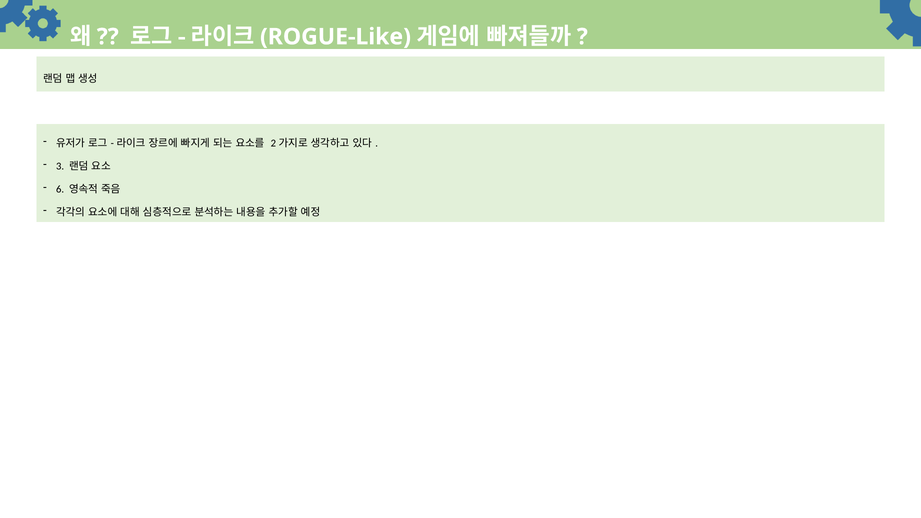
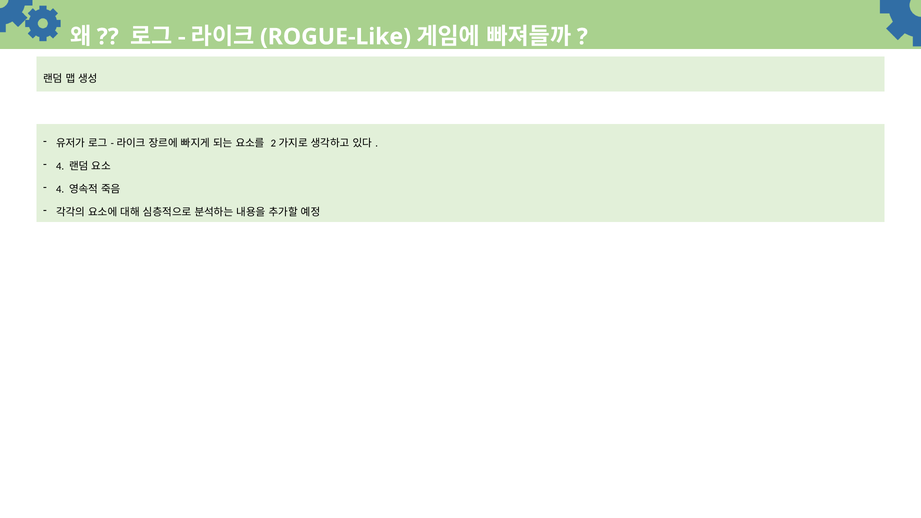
3 at (60, 166): 3 -> 4
6 at (60, 189): 6 -> 4
